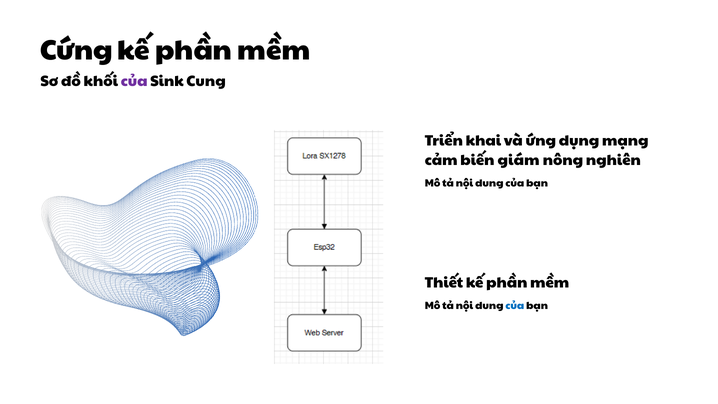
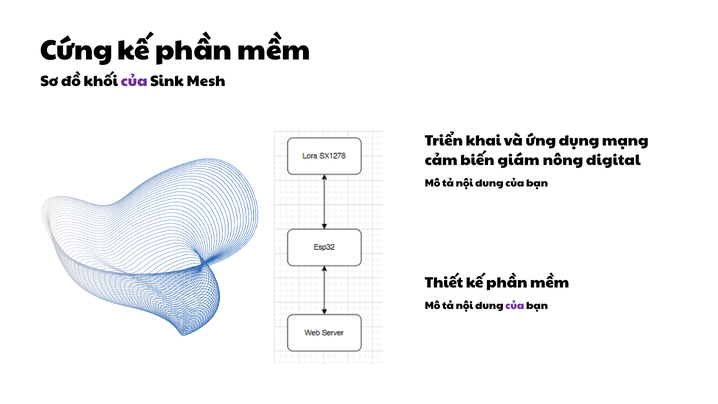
Cung: Cung -> Mesh
nghiên: nghiên -> digital
của at (515, 306) colour: blue -> purple
